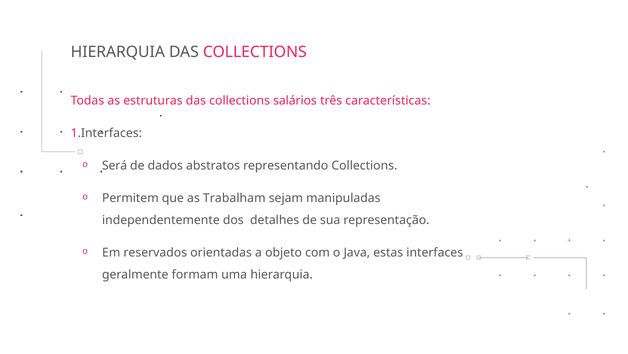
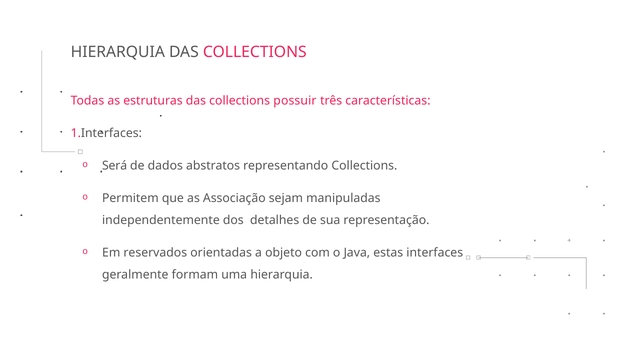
salários: salários -> possuir
Trabalham: Trabalham -> Associação
